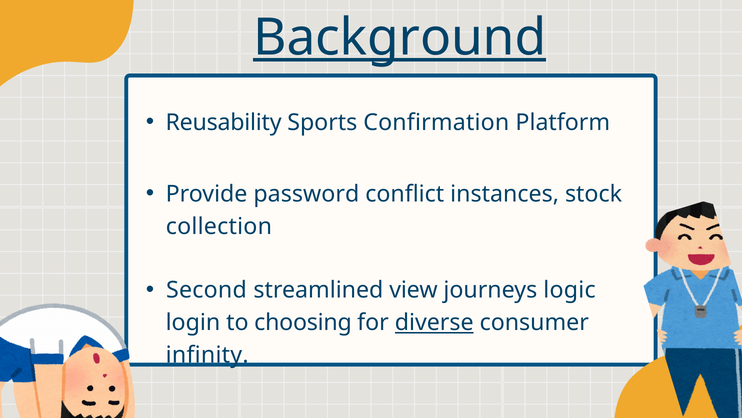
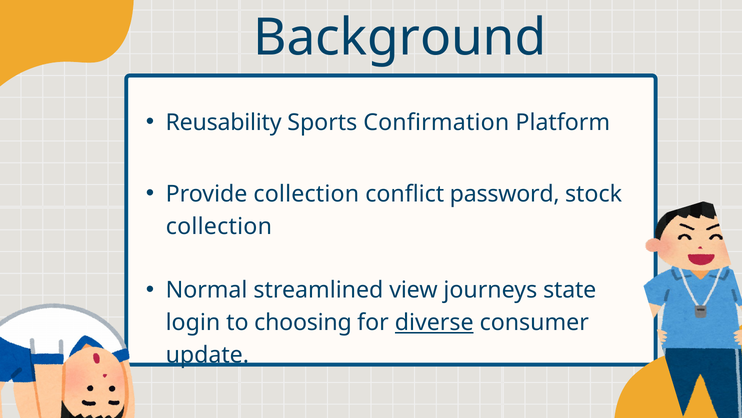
Background underline: present -> none
Provide password: password -> collection
instances: instances -> password
Second: Second -> Normal
logic: logic -> state
infinity: infinity -> update
